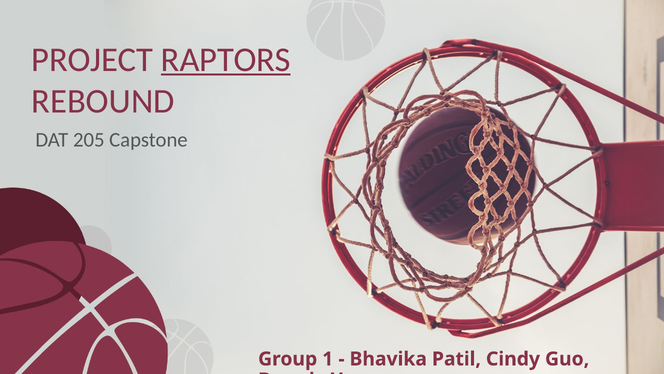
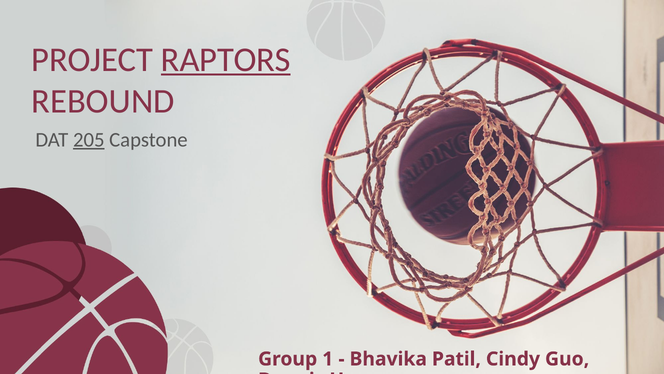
205 underline: none -> present
